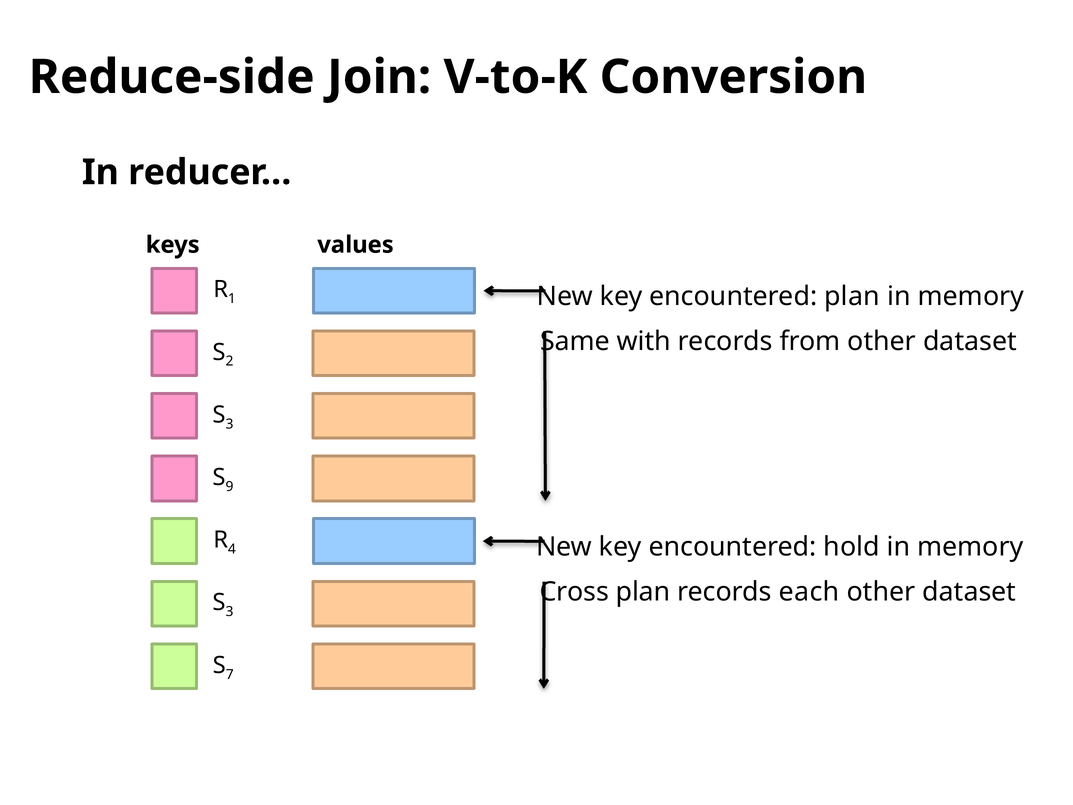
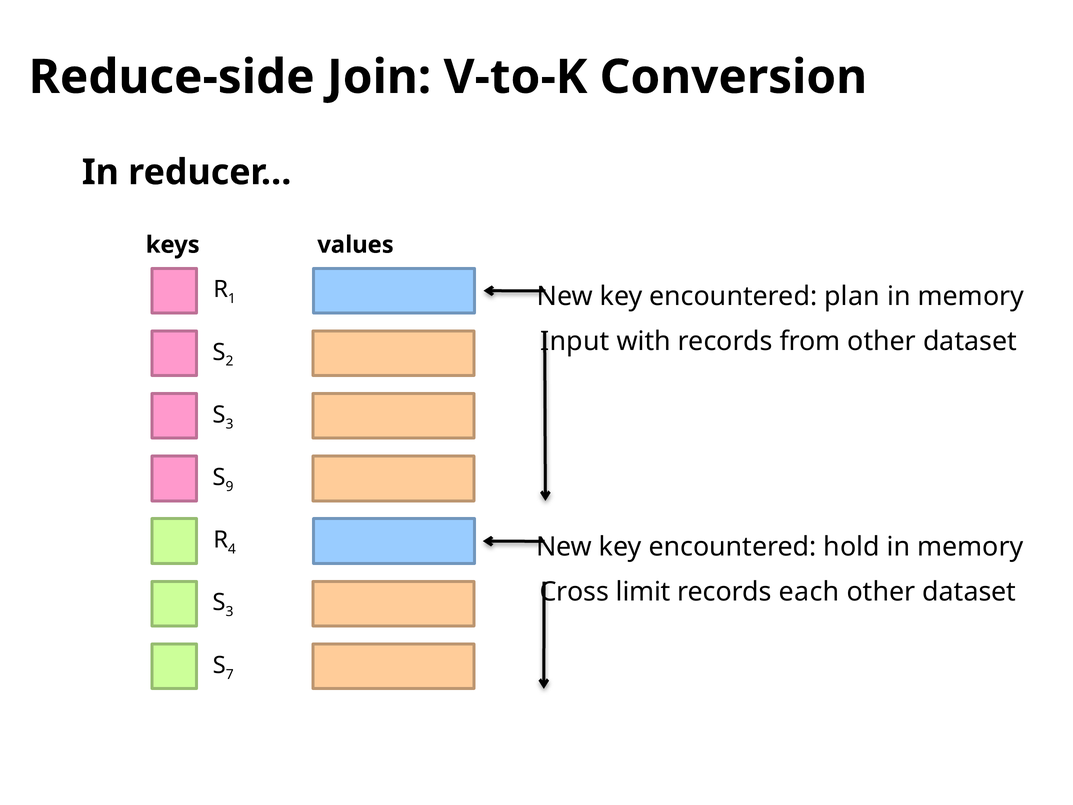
Same: Same -> Input
Cross plan: plan -> limit
